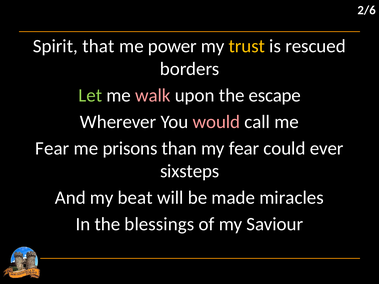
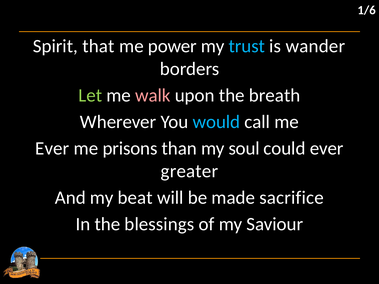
2/6: 2/6 -> 1/6
trust colour: yellow -> light blue
rescued: rescued -> wander
escape: escape -> breath
would colour: pink -> light blue
Fear at (52, 149): Fear -> Ever
my fear: fear -> soul
sixsteps: sixsteps -> greater
miracles: miracles -> sacrifice
